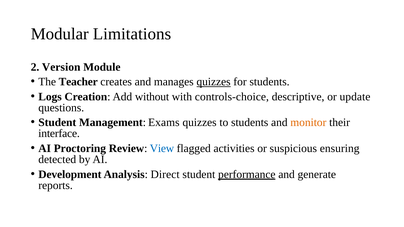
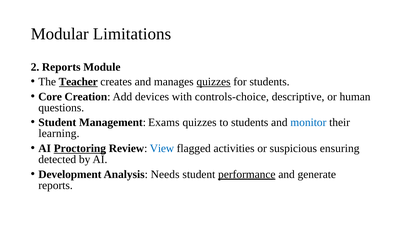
2 Version: Version -> Reports
Teacher underline: none -> present
Logs: Logs -> Core
without: without -> devices
update: update -> human
monitor colour: orange -> blue
interface: interface -> learning
Proctoring underline: none -> present
Direct: Direct -> Needs
